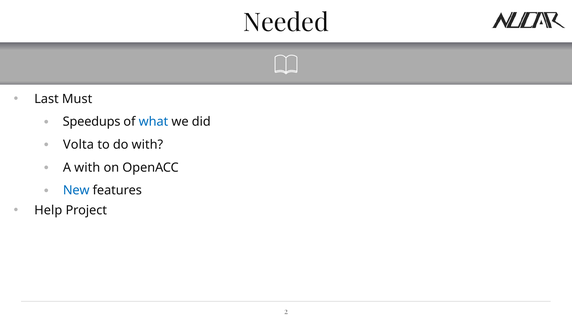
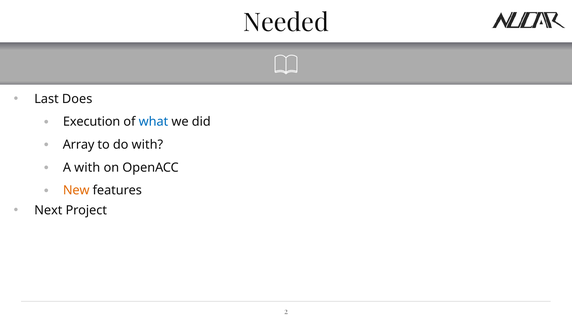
Must: Must -> Does
Speedups: Speedups -> Execution
Volta: Volta -> Array
New colour: blue -> orange
Help: Help -> Next
